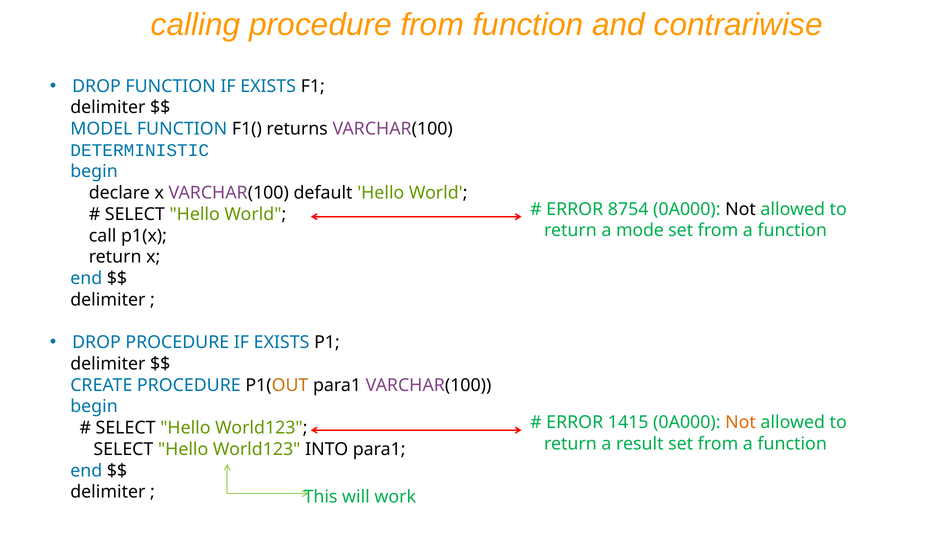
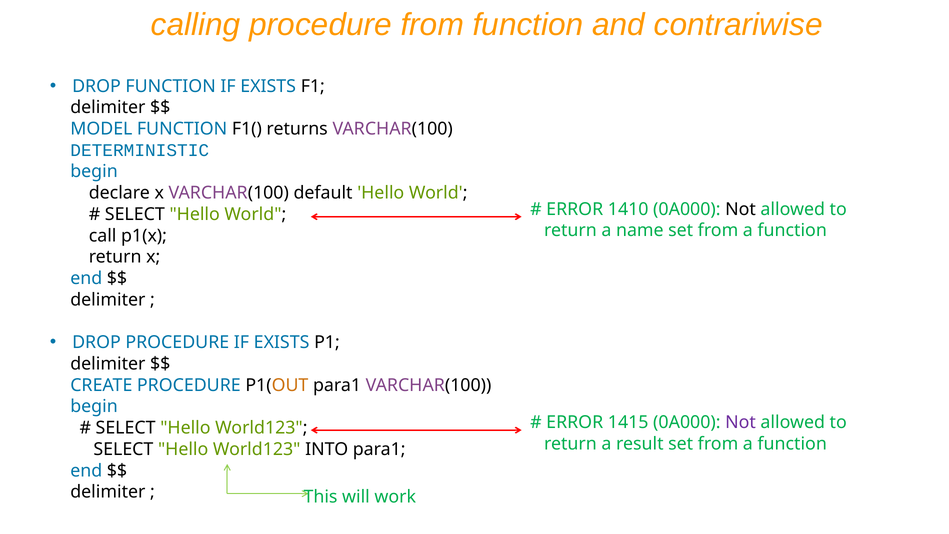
8754: 8754 -> 1410
mode: mode -> name
Not at (741, 422) colour: orange -> purple
